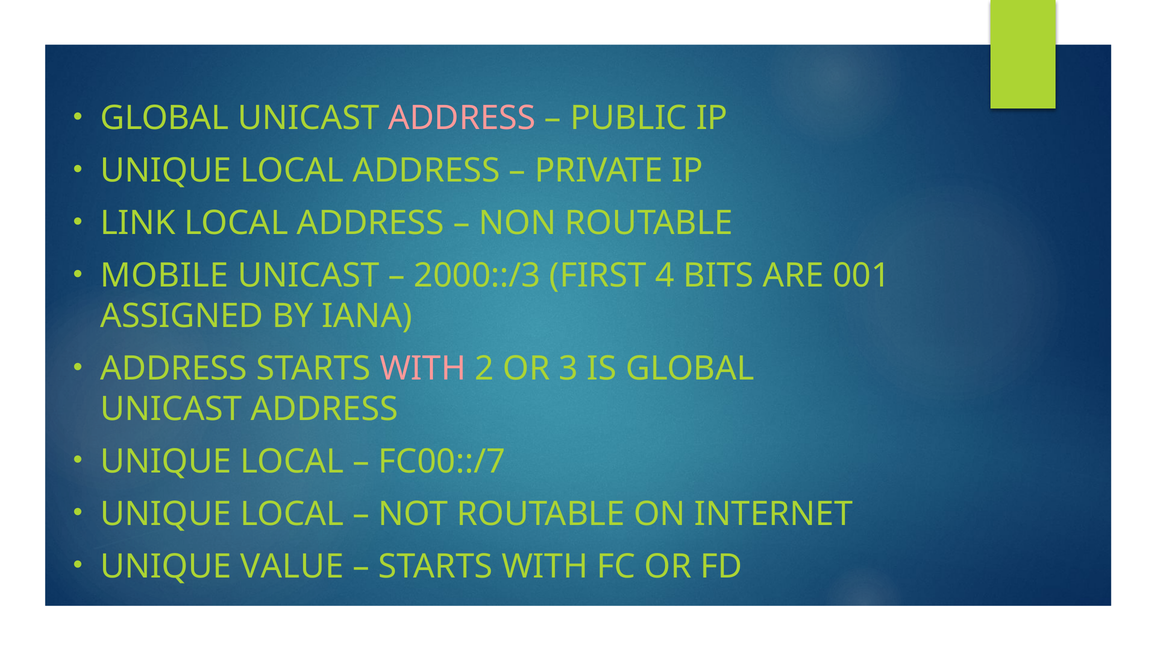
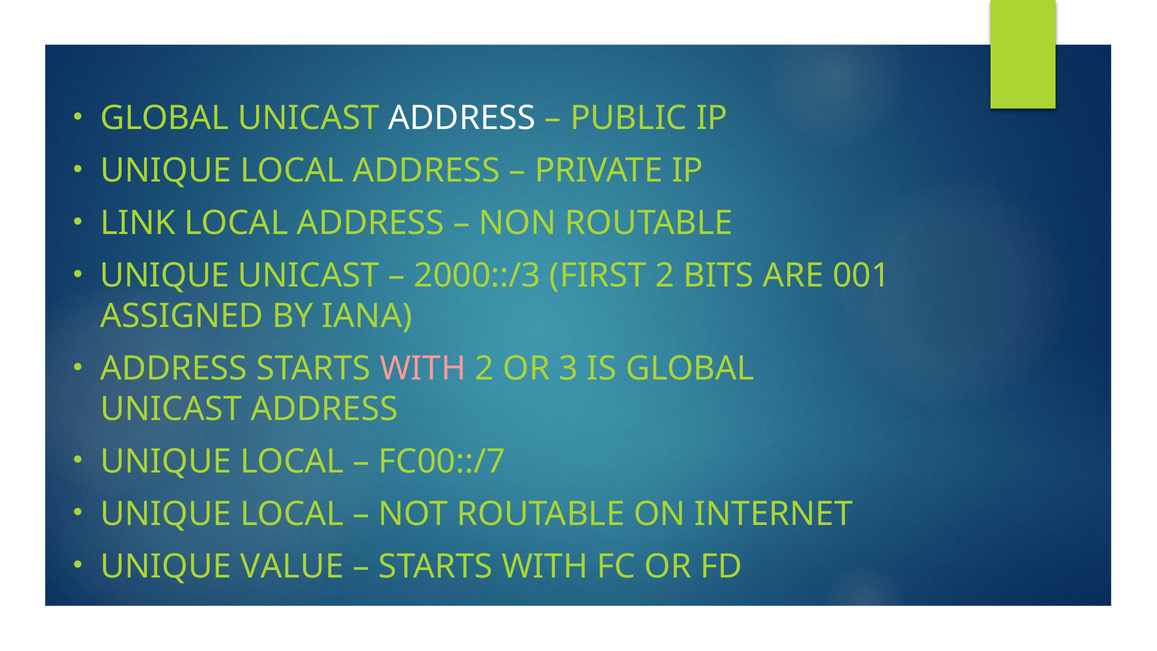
ADDRESS at (462, 118) colour: pink -> white
MOBILE at (164, 275): MOBILE -> UNIQUE
FIRST 4: 4 -> 2
